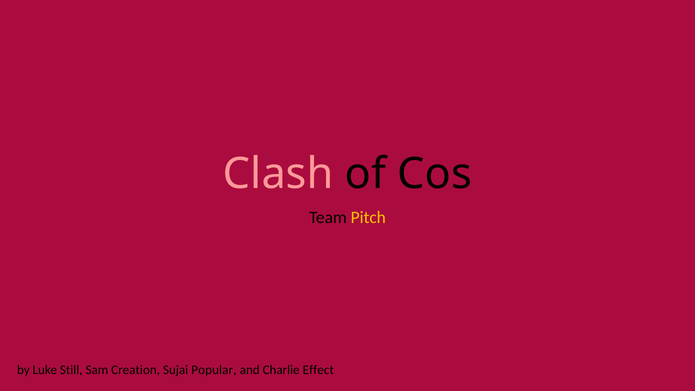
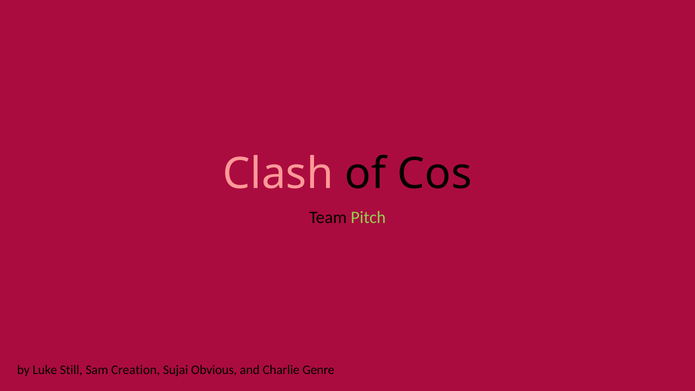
Pitch colour: yellow -> light green
Popular: Popular -> Obvious
Effect: Effect -> Genre
